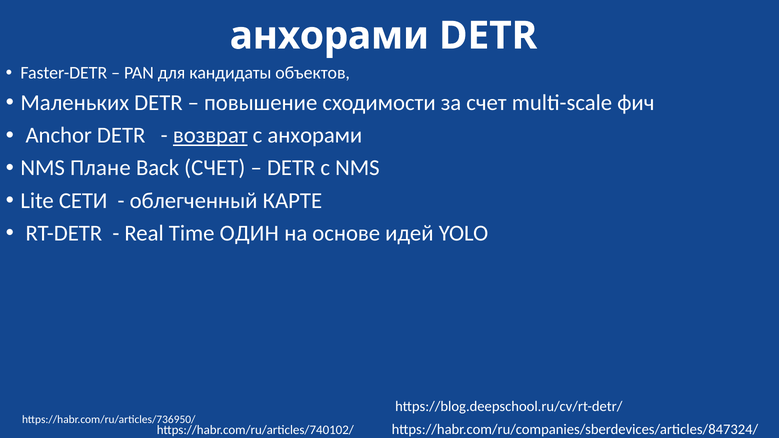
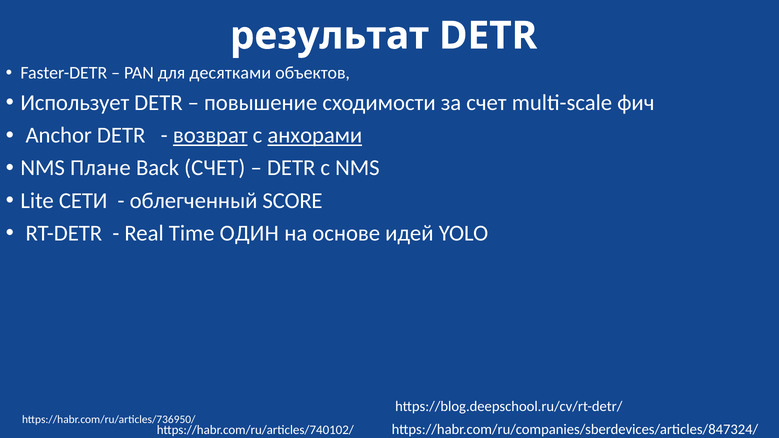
анхорами at (329, 36): анхорами -> результат
кандидаты: кандидаты -> десятками
Маленьких: Маленьких -> Использует
анхорами at (315, 135) underline: none -> present
КАРТЕ: КАРТЕ -> SCORE
